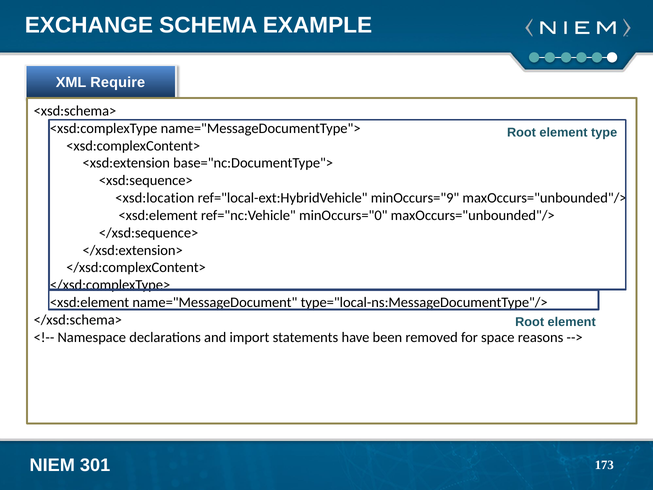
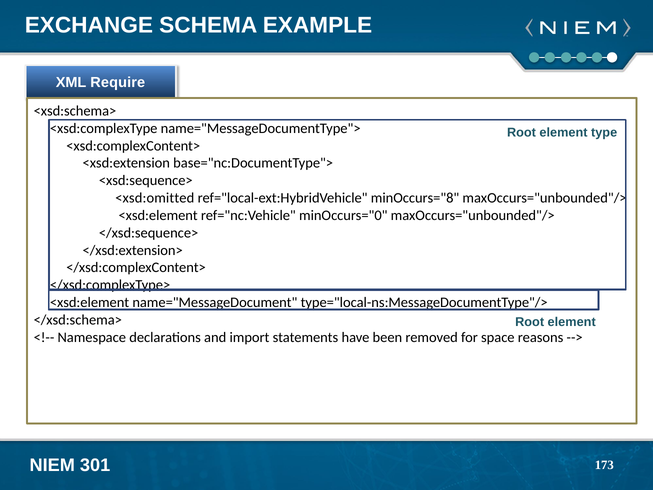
<xsd:location: <xsd:location -> <xsd:omitted
minOccurs="9: minOccurs="9 -> minOccurs="8
